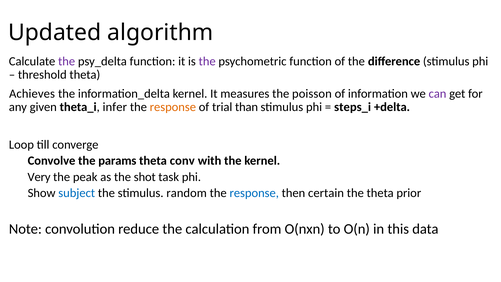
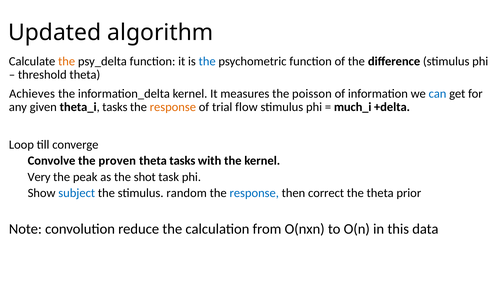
the at (67, 61) colour: purple -> orange
the at (207, 61) colour: purple -> blue
can colour: purple -> blue
theta_i infer: infer -> tasks
than: than -> flow
steps_i: steps_i -> much_i
params: params -> proven
theta conv: conv -> tasks
certain: certain -> correct
